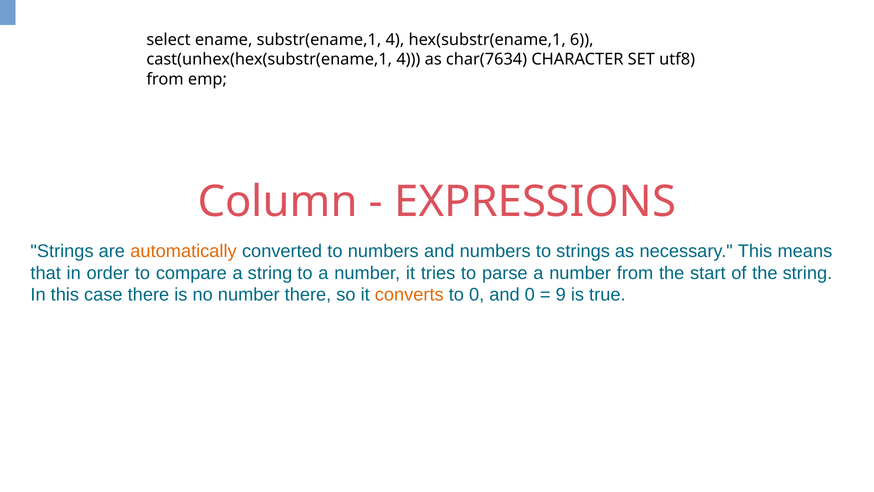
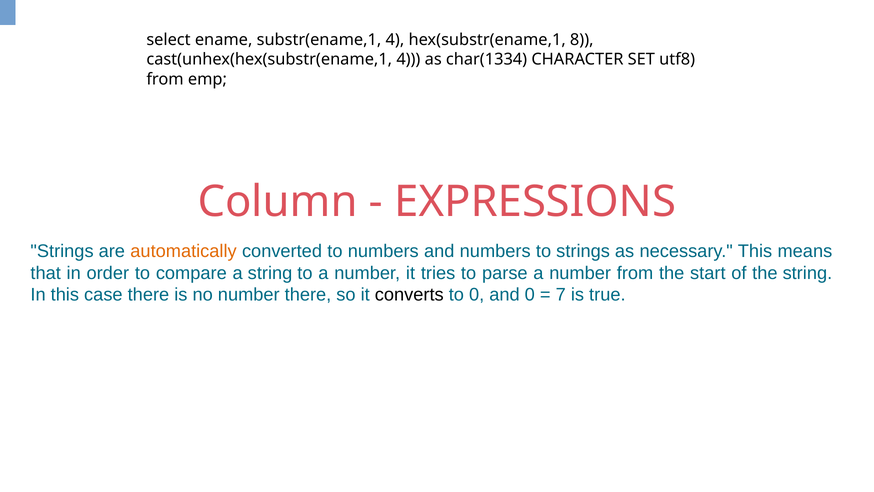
6: 6 -> 8
char(7634: char(7634 -> char(1334
converts colour: orange -> black
9: 9 -> 7
